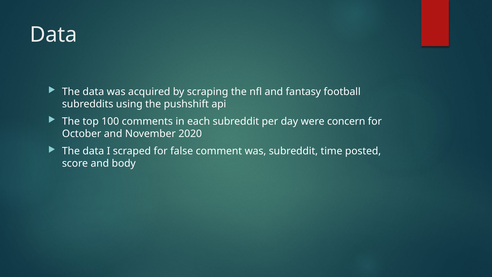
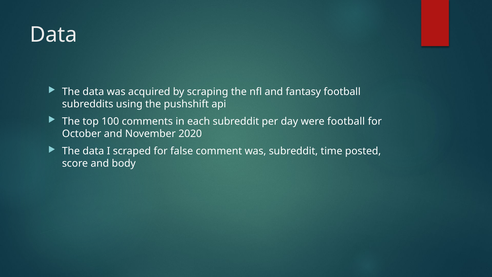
were concern: concern -> football
